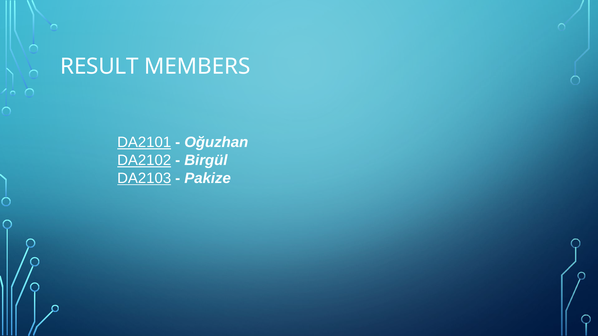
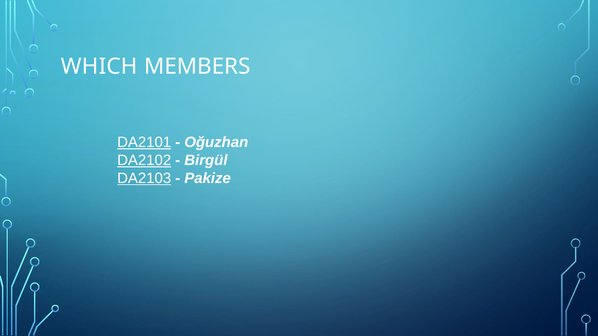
RESULT: RESULT -> WHICH
